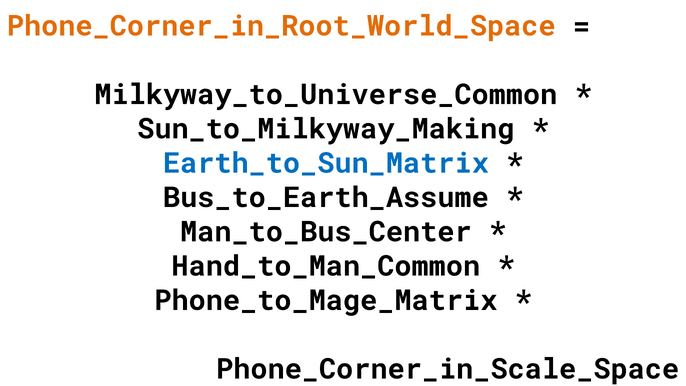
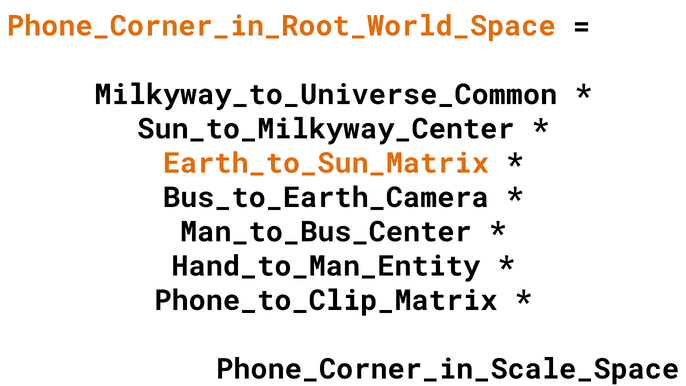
Sun_to_Milkyway_Making: Sun_to_Milkyway_Making -> Sun_to_Milkyway_Center
Earth_to_Sun_Matrix colour: blue -> orange
Bus_to_Earth_Assume: Bus_to_Earth_Assume -> Bus_to_Earth_Camera
Hand_to_Man_Common: Hand_to_Man_Common -> Hand_to_Man_Entity
Phone_to_Mage_Matrix: Phone_to_Mage_Matrix -> Phone_to_Clip_Matrix
